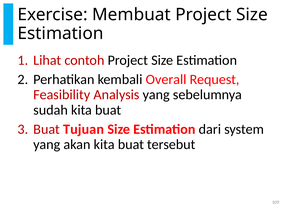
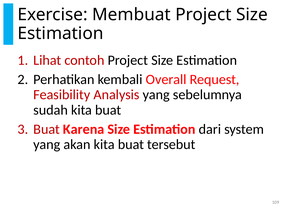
Tujuan: Tujuan -> Karena
